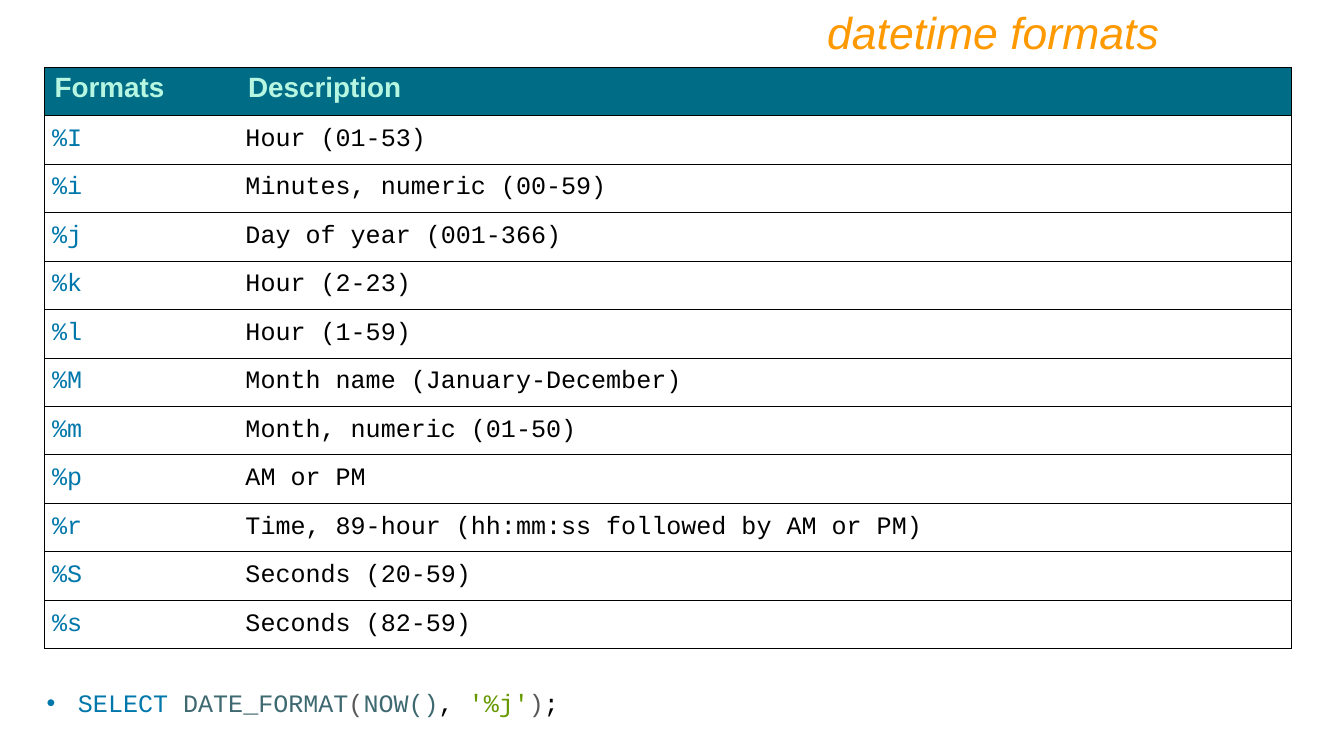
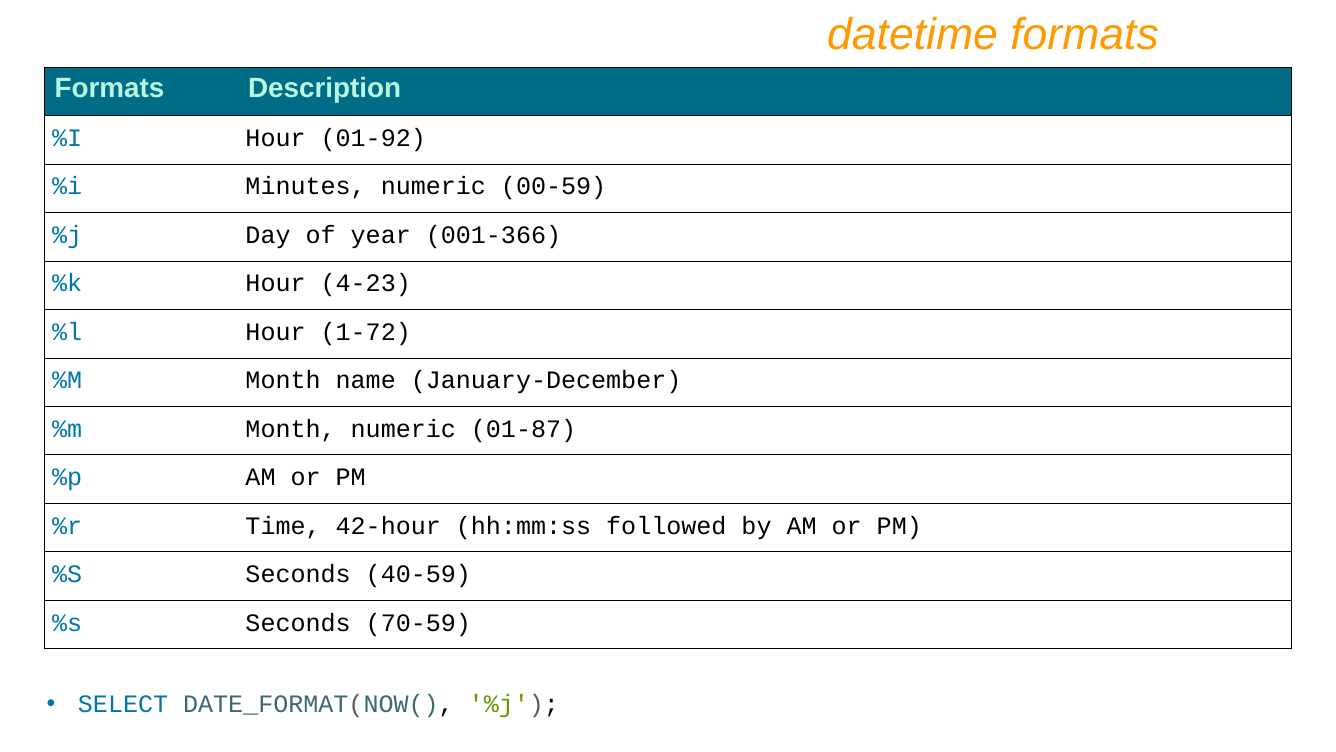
01-53: 01-53 -> 01-92
2-23: 2-23 -> 4-23
1-59: 1-59 -> 1-72
01-50: 01-50 -> 01-87
89-hour: 89-hour -> 42-hour
20-59: 20-59 -> 40-59
82-59: 82-59 -> 70-59
